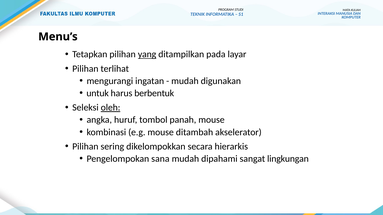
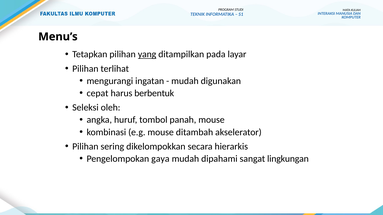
untuk: untuk -> cepat
oleh underline: present -> none
sana: sana -> gaya
